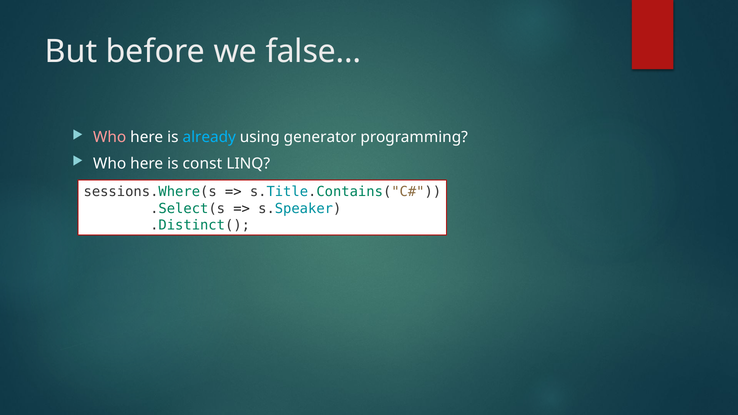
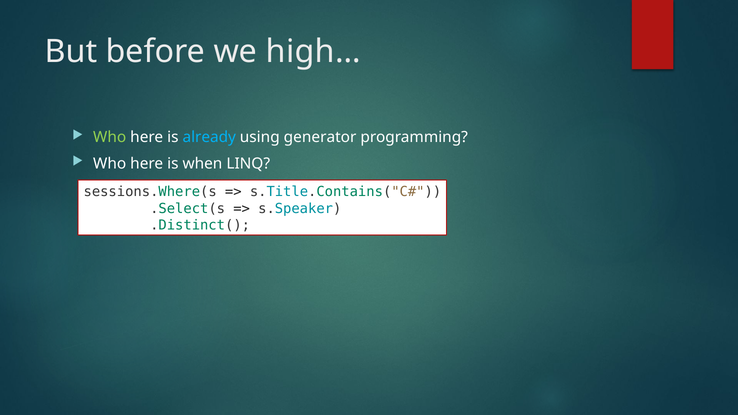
false…: false… -> high…
Who at (110, 137) colour: pink -> light green
const: const -> when
